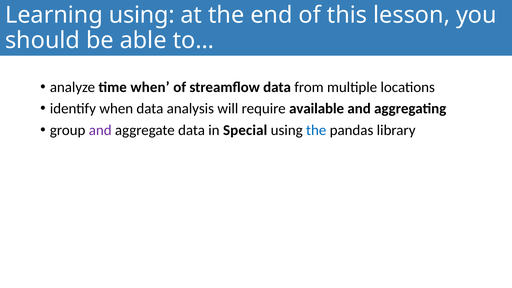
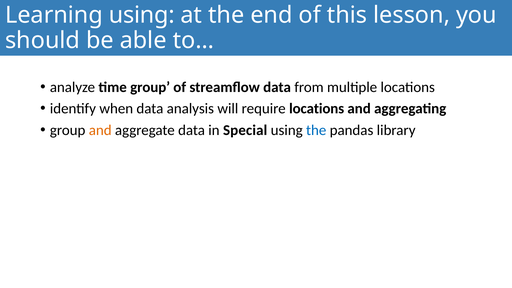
time when: when -> group
require available: available -> locations
and at (100, 130) colour: purple -> orange
